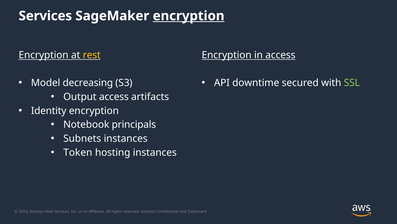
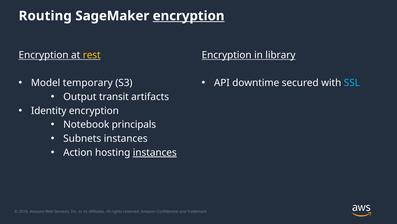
Services at (45, 16): Services -> Routing
in access: access -> library
decreasing: decreasing -> temporary
SSL colour: light green -> light blue
Output access: access -> transit
Token: Token -> Action
instances at (155, 152) underline: none -> present
